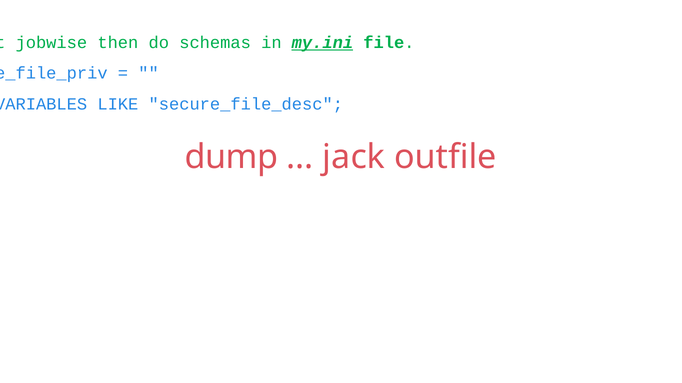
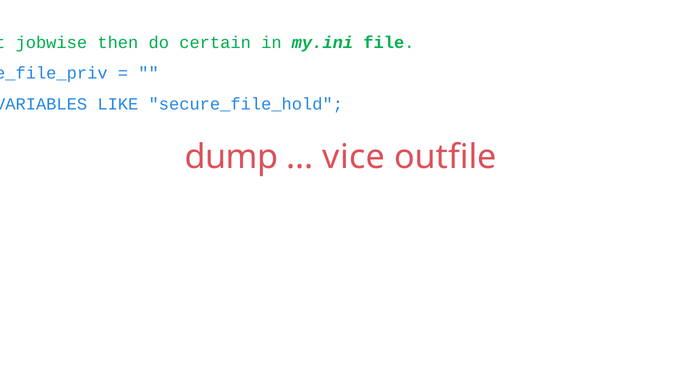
schemas: schemas -> certain
my.ini underline: present -> none
secure_file_desc: secure_file_desc -> secure_file_hold
jack: jack -> vice
